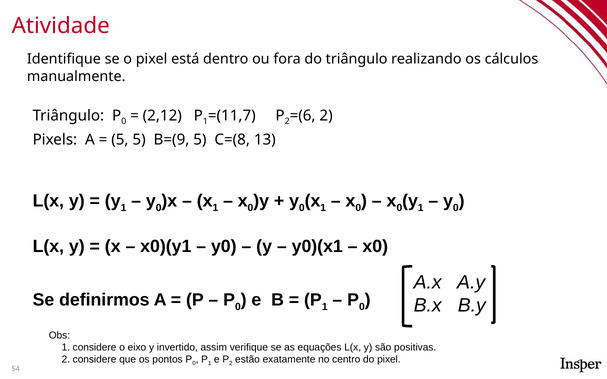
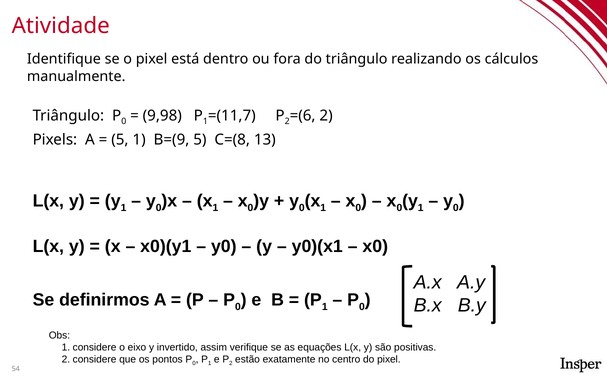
2,12: 2,12 -> 9,98
5 5: 5 -> 1
